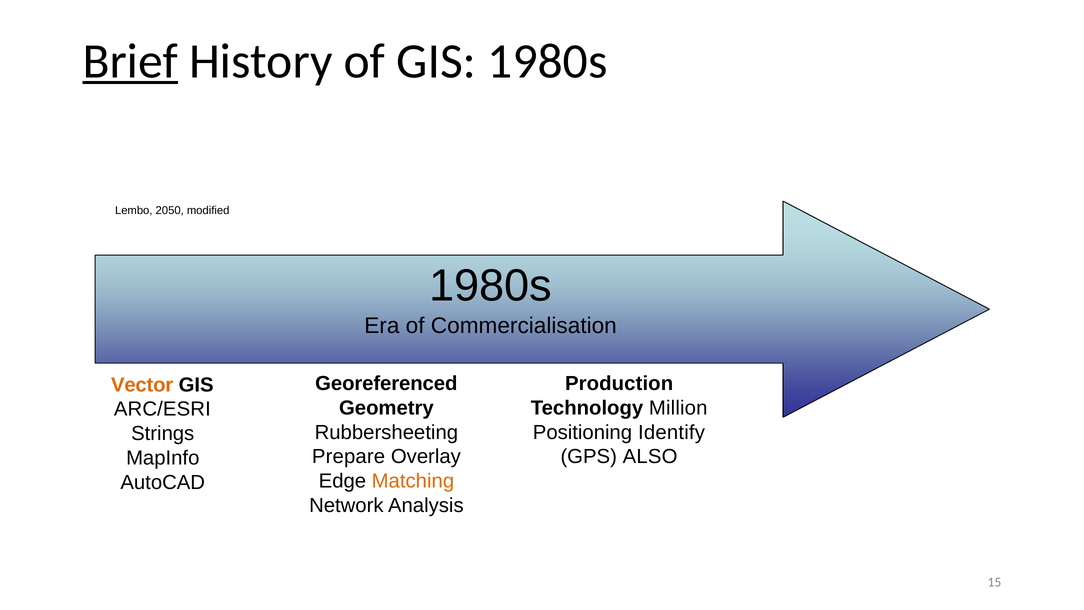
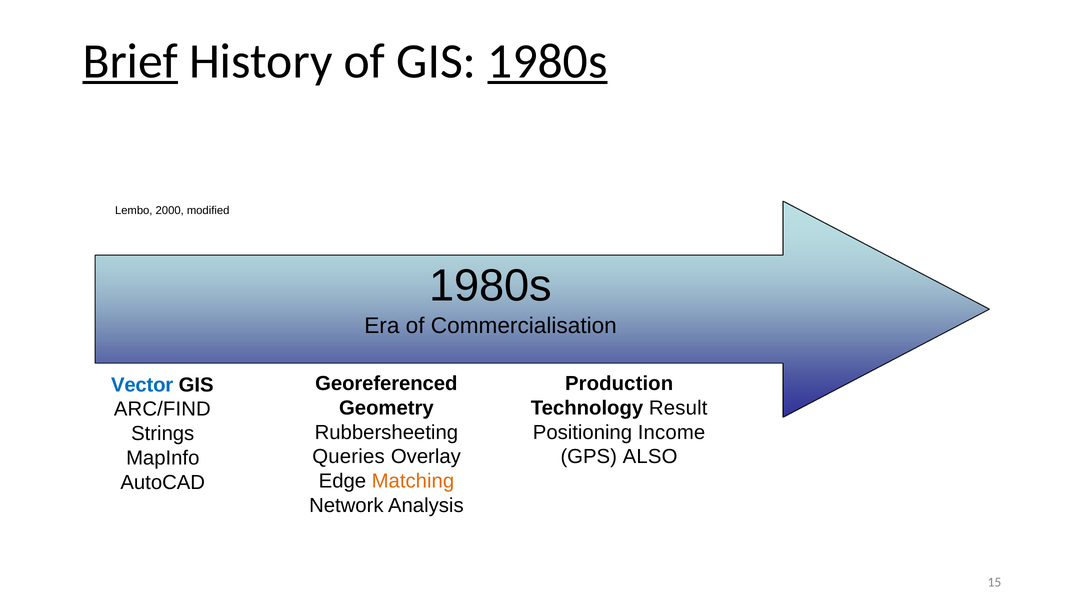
1980s at (547, 61) underline: none -> present
2050: 2050 -> 2000
Vector colour: orange -> blue
Million: Million -> Result
ARC/ESRI: ARC/ESRI -> ARC/FIND
Identify: Identify -> Income
Prepare: Prepare -> Queries
